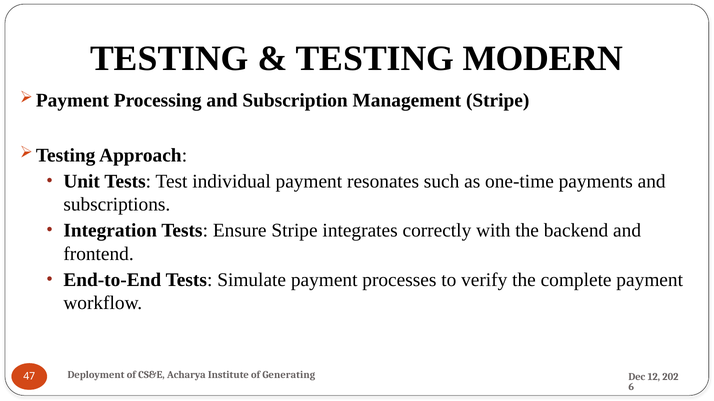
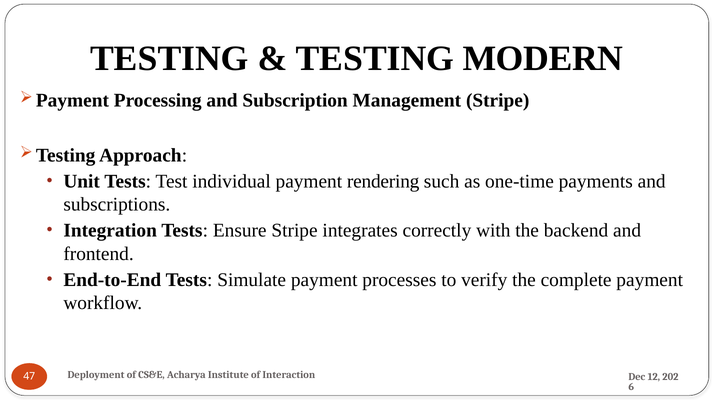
resonates: resonates -> rendering
Generating: Generating -> Interaction
